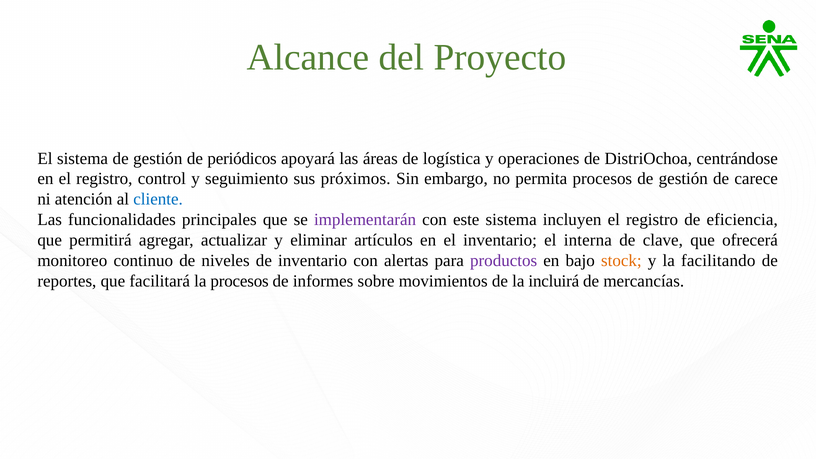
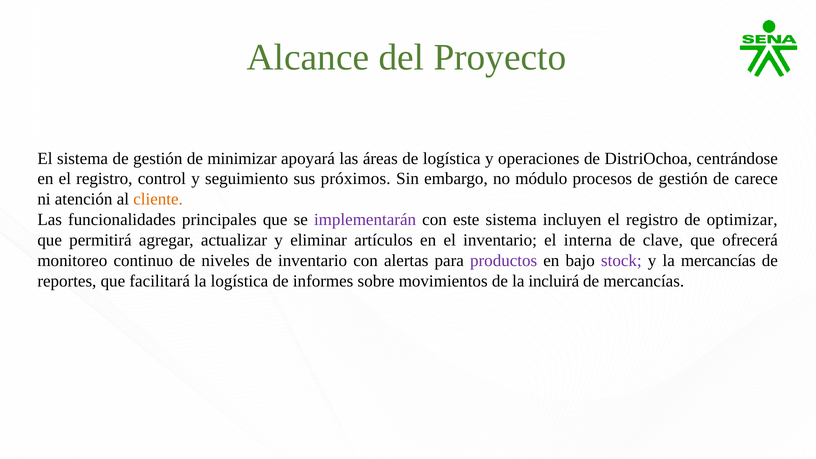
periódicos: periódicos -> minimizar
permita: permita -> módulo
cliente colour: blue -> orange
eficiencia: eficiencia -> optimizar
stock colour: orange -> purple
la facilitando: facilitando -> mercancías
la procesos: procesos -> logística
